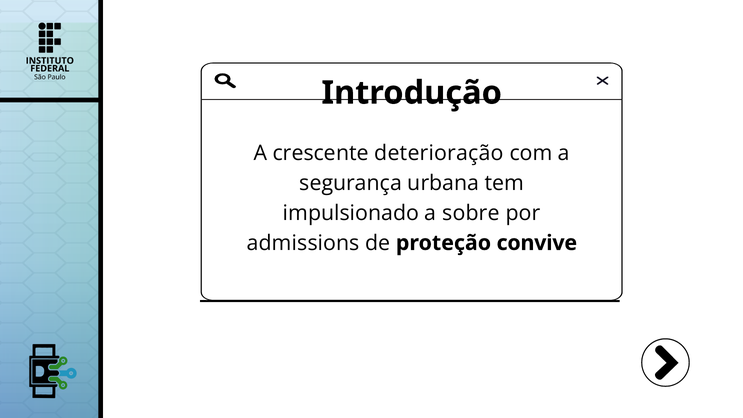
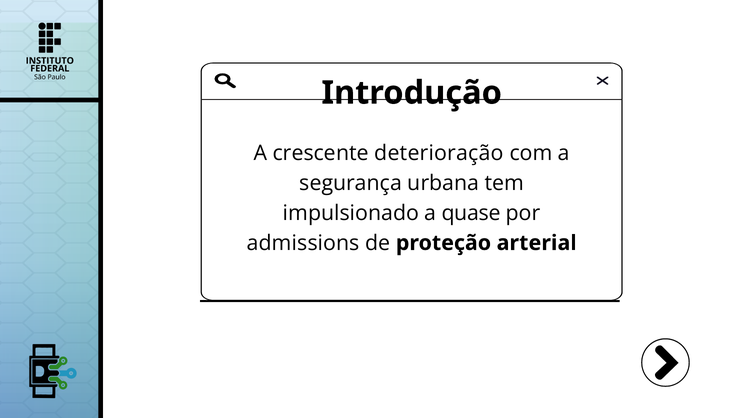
sobre: sobre -> quase
convive: convive -> arterial
